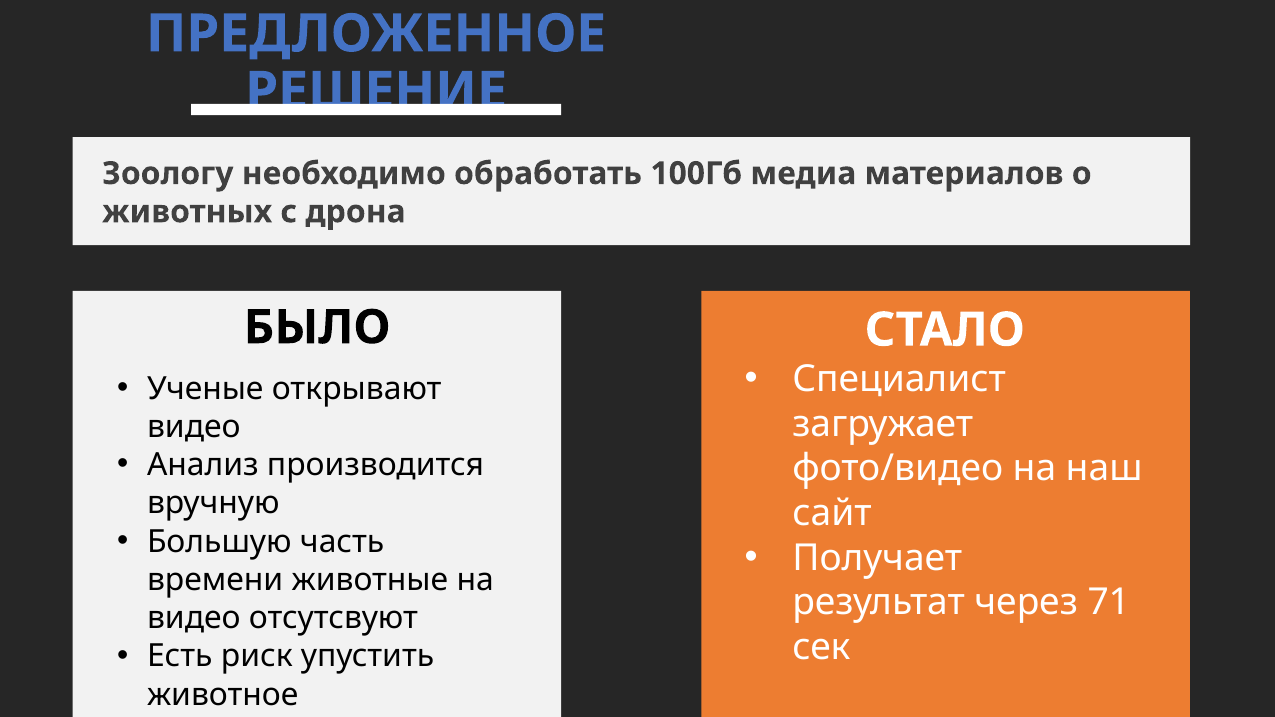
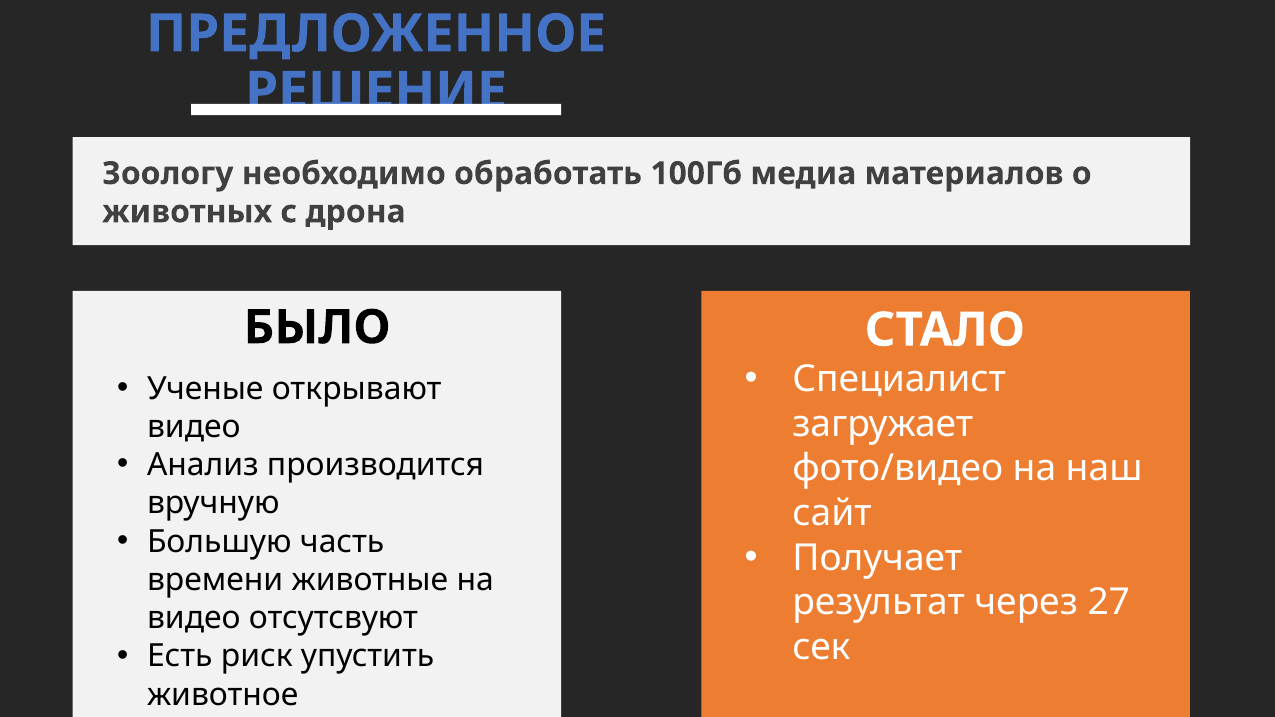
71: 71 -> 27
